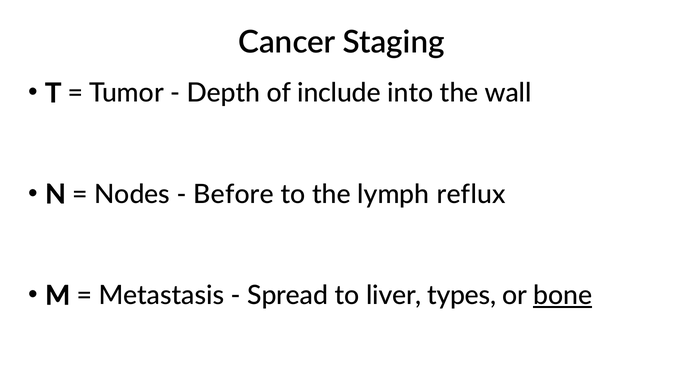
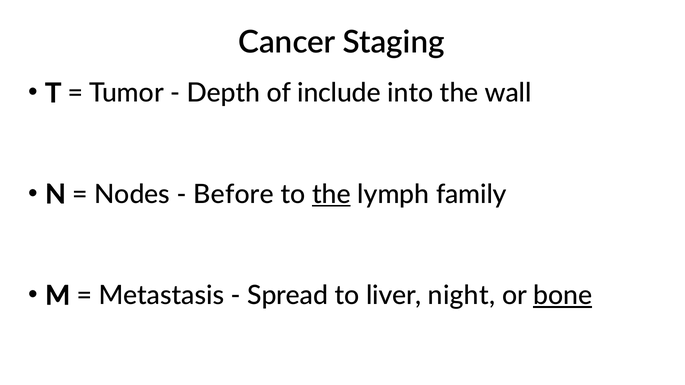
the at (331, 195) underline: none -> present
reflux: reflux -> family
types: types -> night
